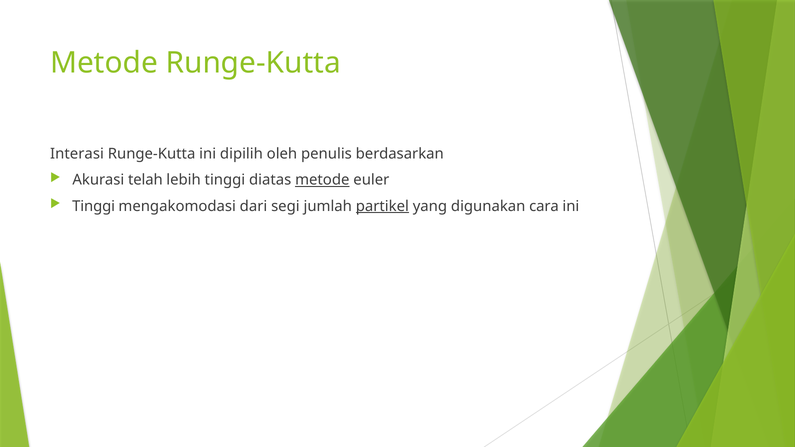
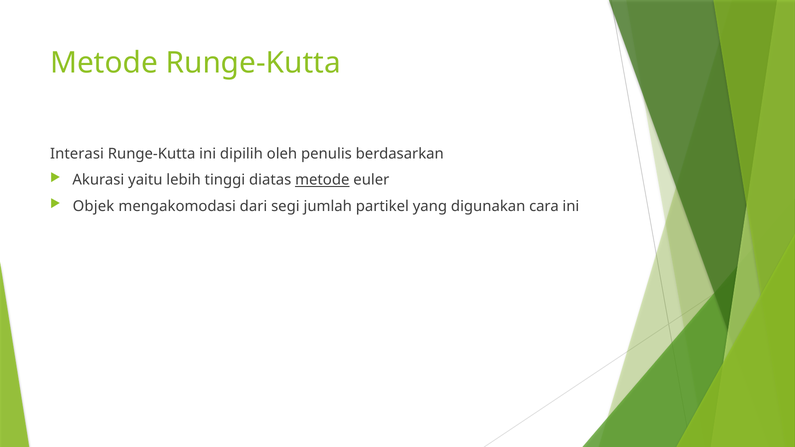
telah: telah -> yaitu
Tinggi at (94, 206): Tinggi -> Objek
partikel underline: present -> none
